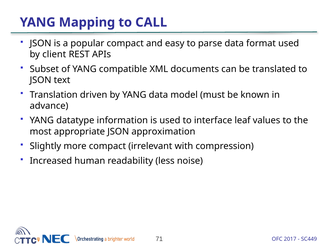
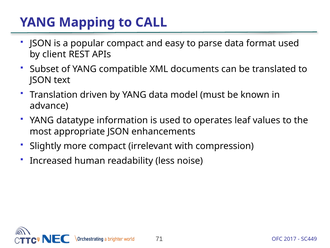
interface: interface -> operates
approximation: approximation -> enhancements
